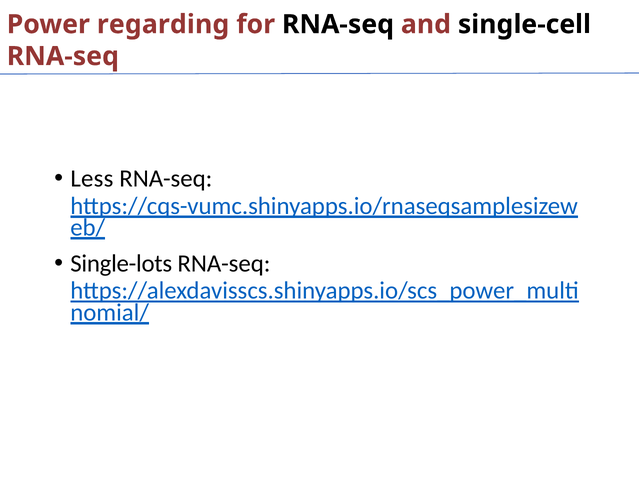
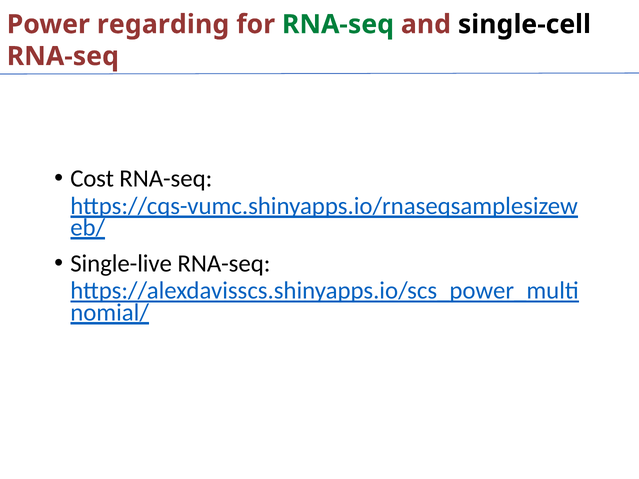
RNA-seq at (338, 24) colour: black -> green
Less: Less -> Cost
Single-lots: Single-lots -> Single-live
